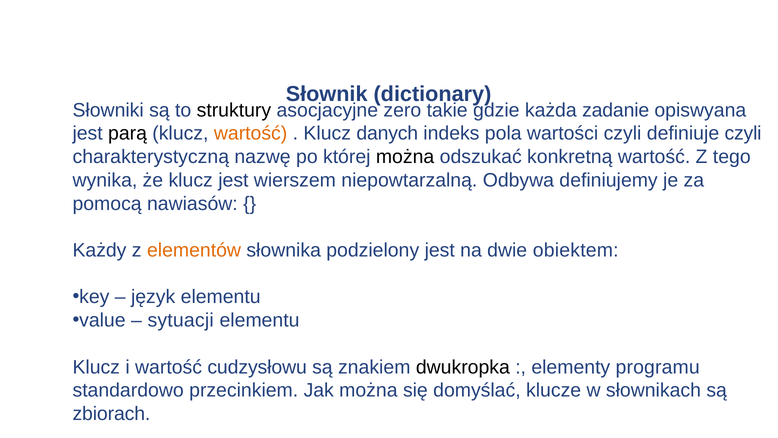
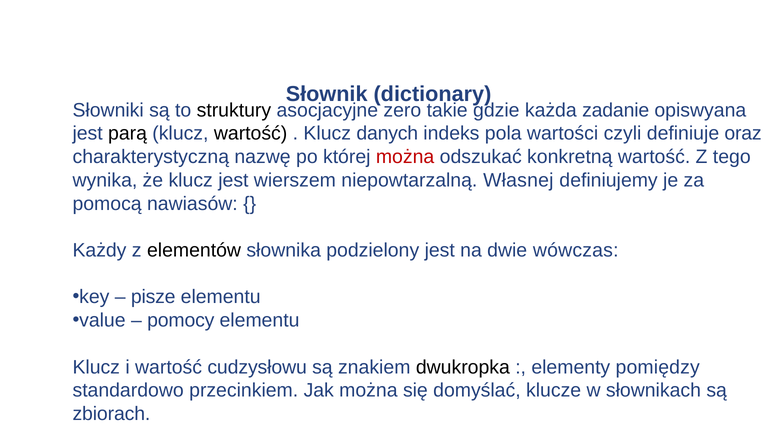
wartość at (251, 133) colour: orange -> black
definiuje czyli: czyli -> oraz
można at (405, 157) colour: black -> red
Odbywa: Odbywa -> Własnej
elementów colour: orange -> black
obiektem: obiektem -> wówczas
język: język -> pisze
sytuacji: sytuacji -> pomocy
programu: programu -> pomiędzy
